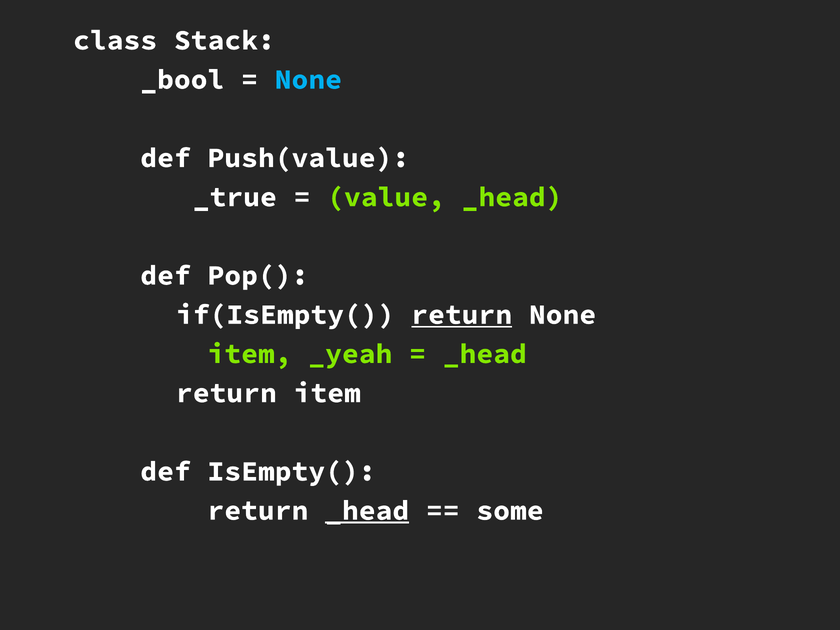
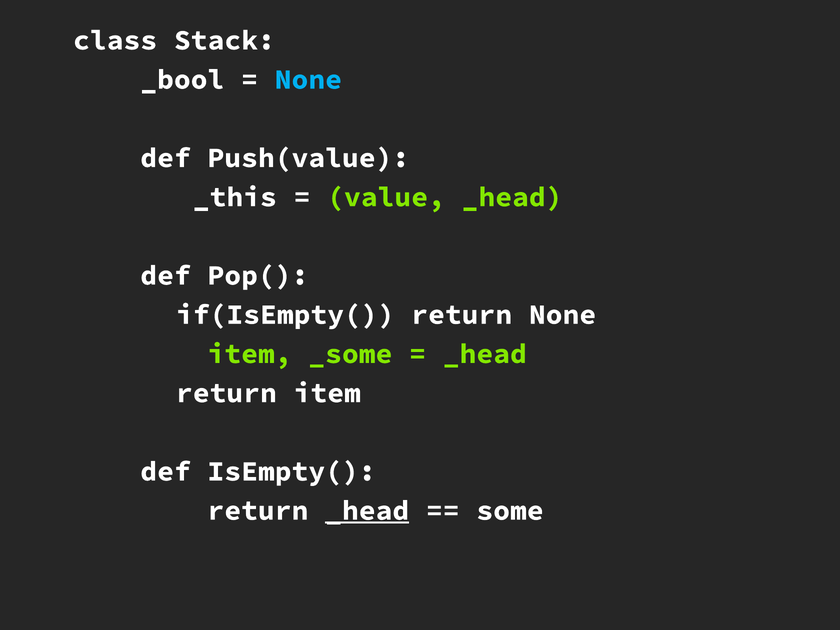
_true: _true -> _this
return at (462, 315) underline: present -> none
_yeah: _yeah -> _some
